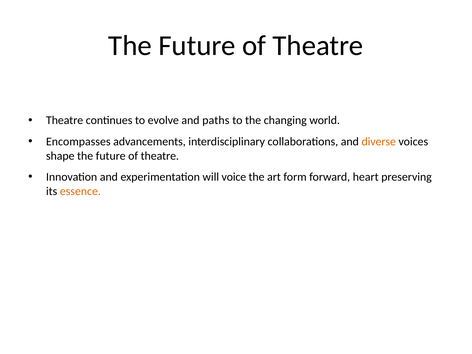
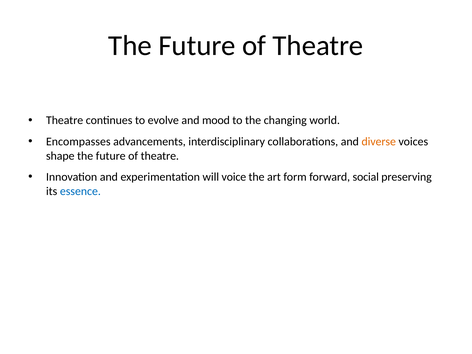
paths: paths -> mood
heart: heart -> social
essence colour: orange -> blue
